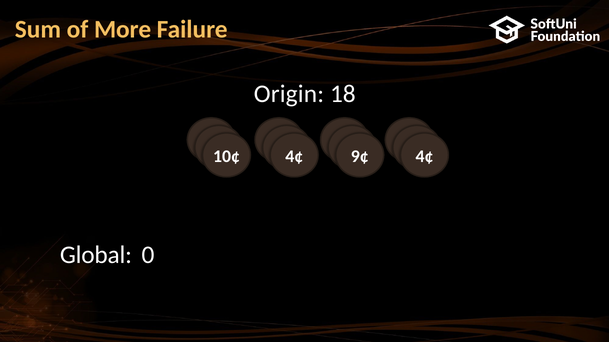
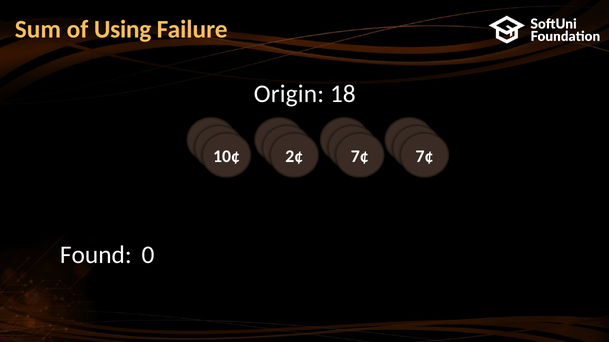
More: More -> Using
4¢ at (294, 156): 4¢ -> 2¢
9¢ at (360, 156): 9¢ -> 7¢
4¢ at (424, 156): 4¢ -> 7¢
Global: Global -> Found
